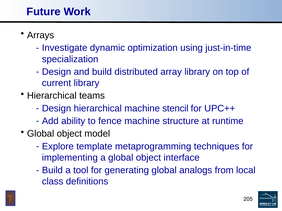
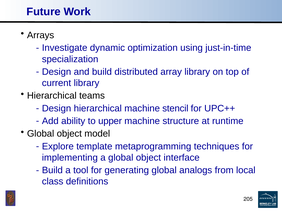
fence: fence -> upper
